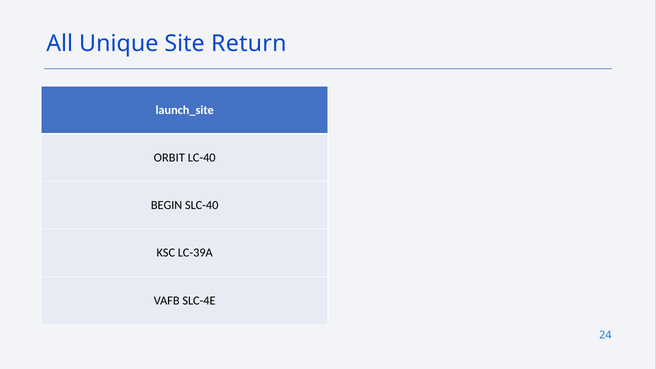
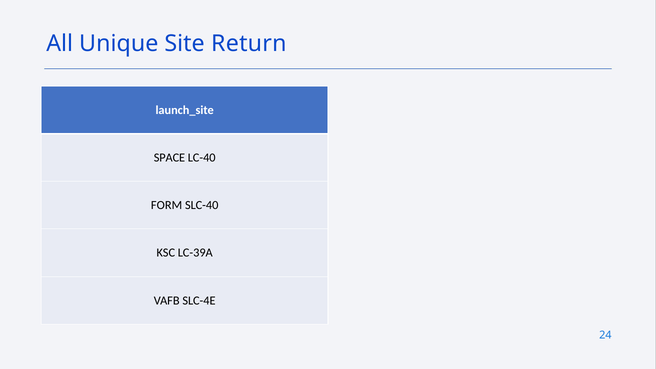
ORBIT: ORBIT -> SPACE
BEGIN: BEGIN -> FORM
